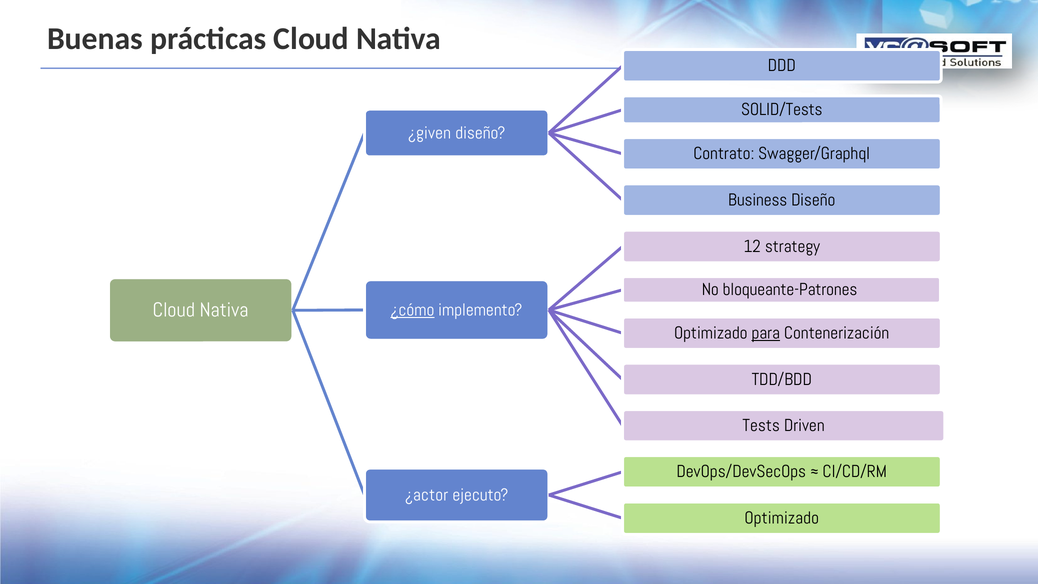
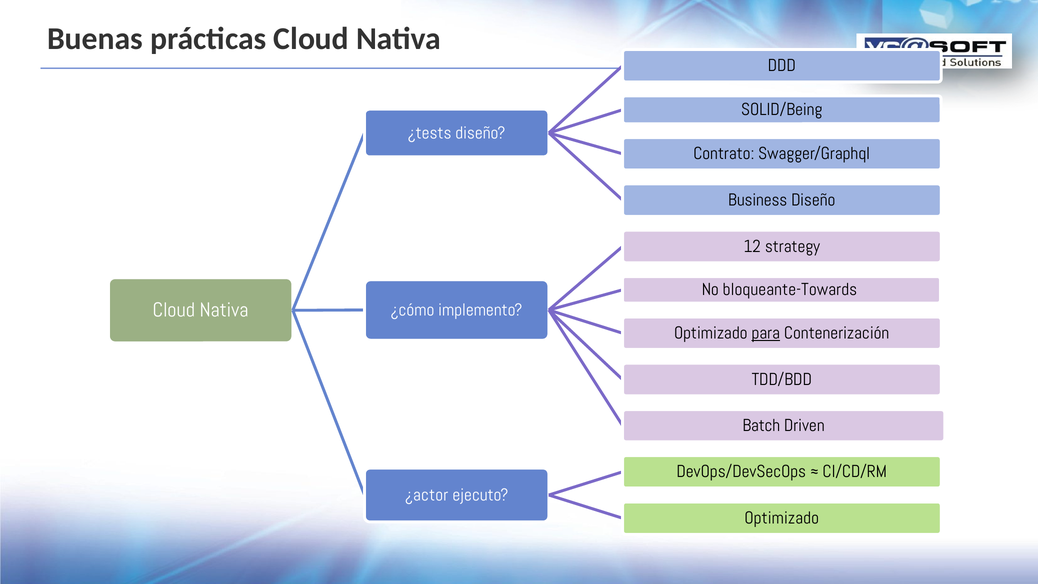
SOLID/Tests: SOLID/Tests -> SOLID/Being
¿given: ¿given -> ¿tests
bloqueante-Patrones: bloqueante-Patrones -> bloqueante-Towards
¿cómo underline: present -> none
Tests: Tests -> Batch
